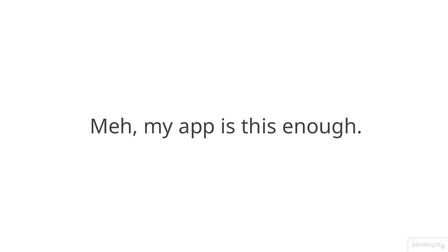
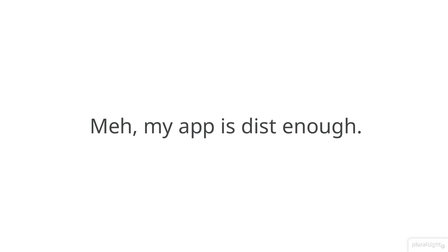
this: this -> dist
